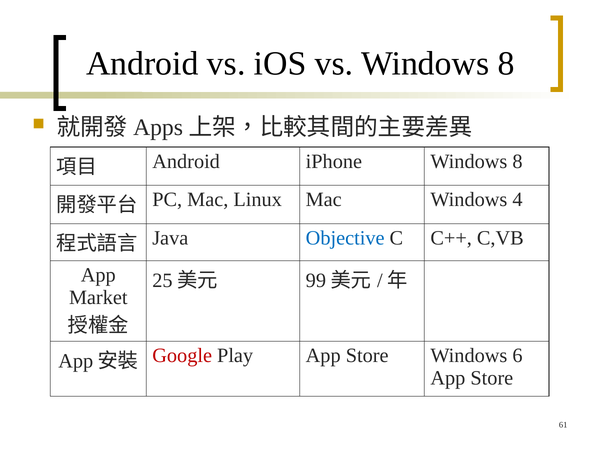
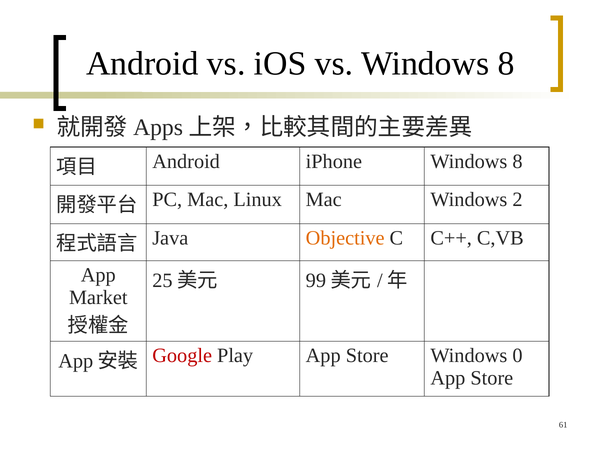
4: 4 -> 2
Objective colour: blue -> orange
6: 6 -> 0
